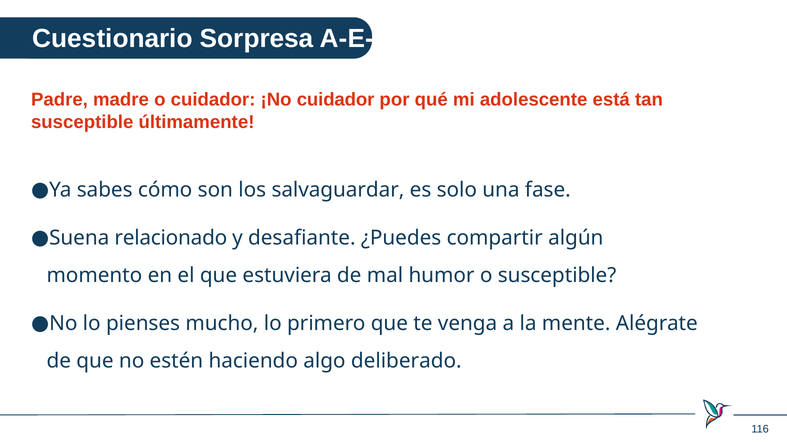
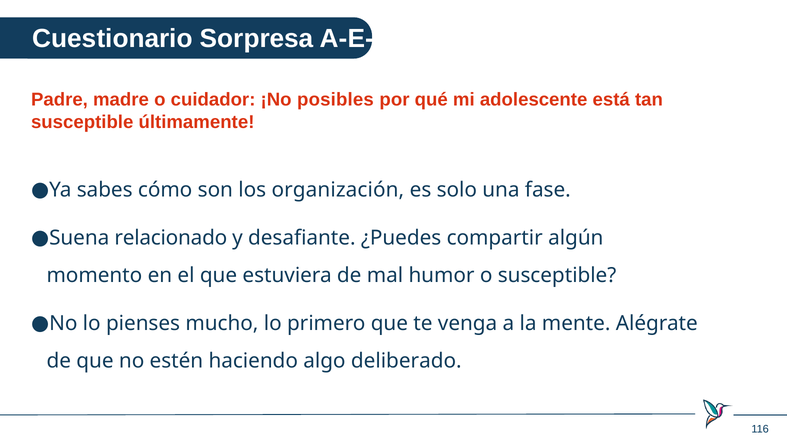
¡No cuidador: cuidador -> posibles
salvaguardar: salvaguardar -> organización
